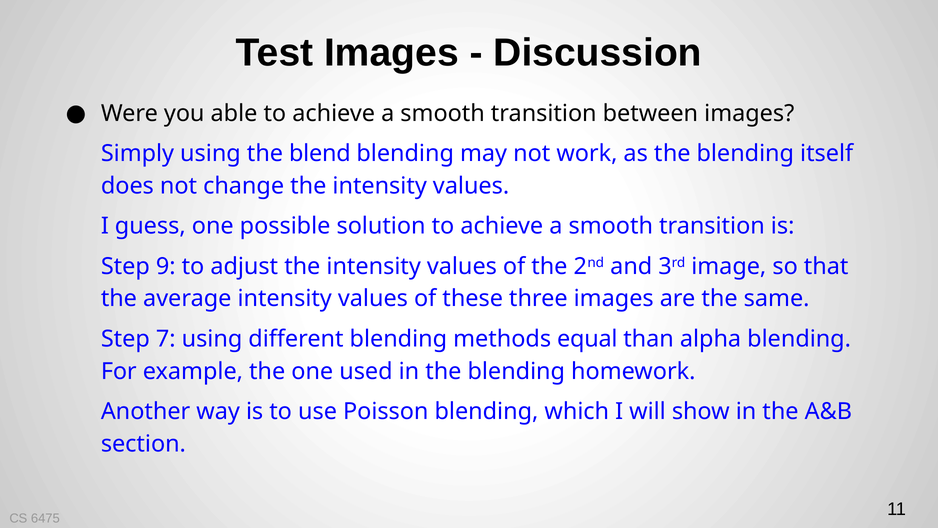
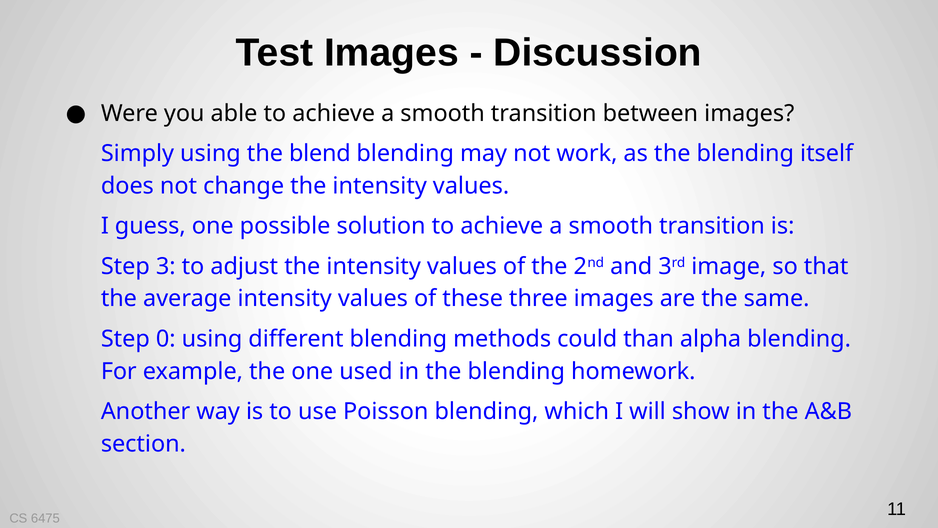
9: 9 -> 3
7: 7 -> 0
equal: equal -> could
